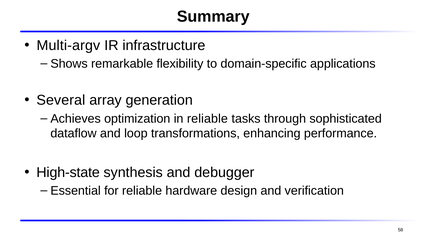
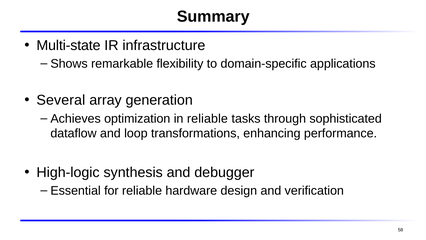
Multi-argv: Multi-argv -> Multi-state
High-state: High-state -> High-logic
